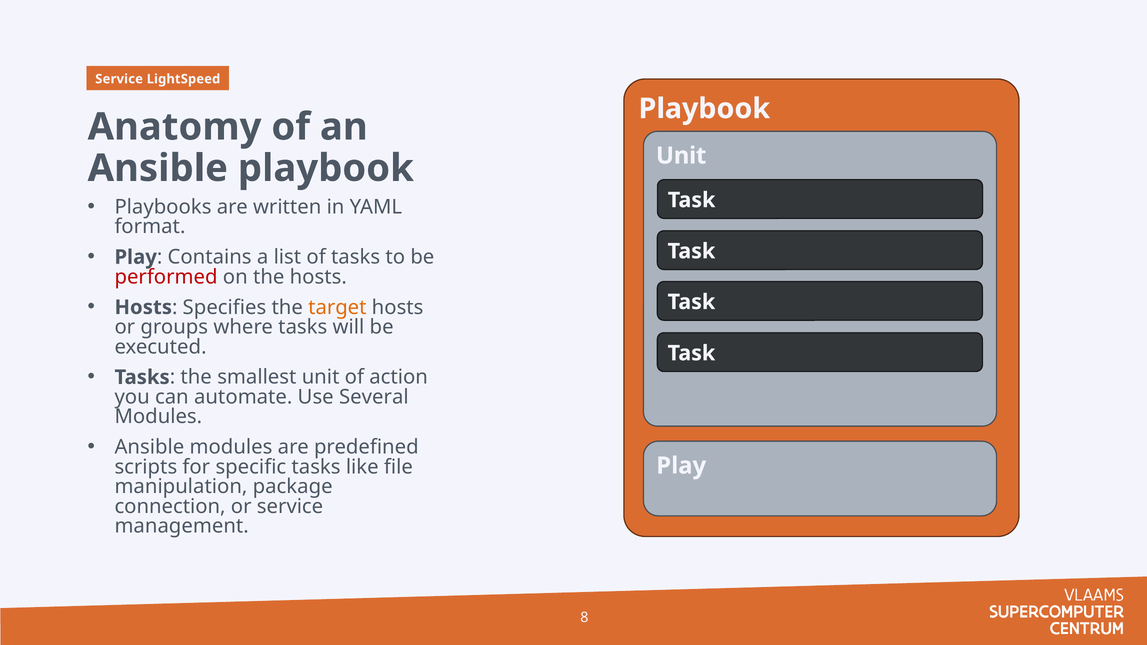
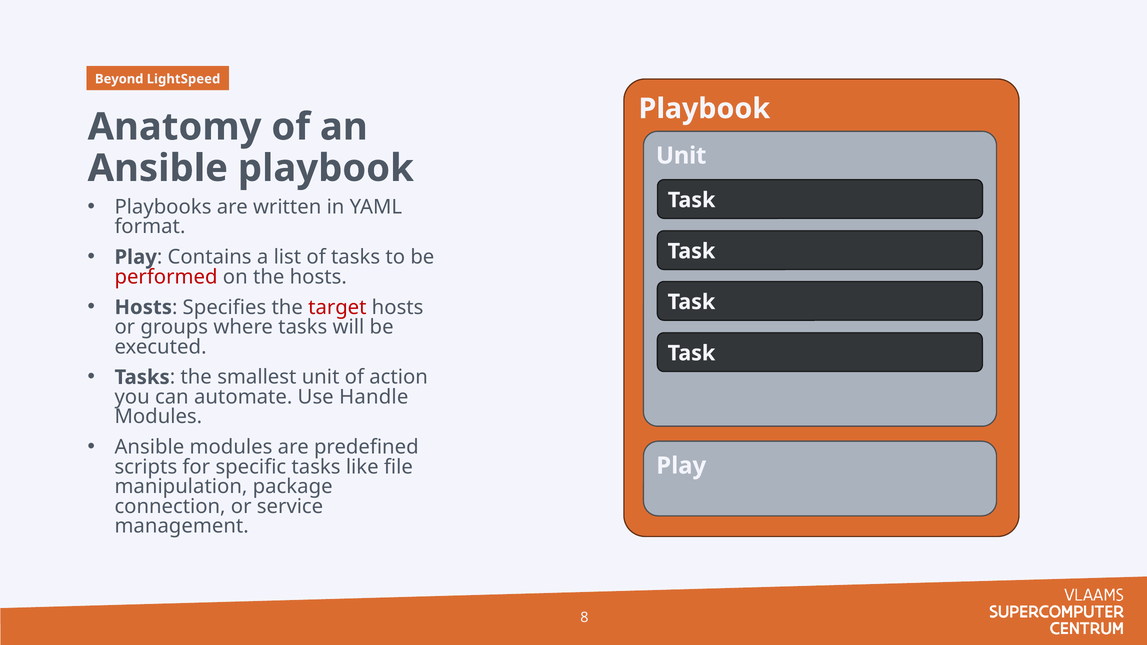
Service at (119, 79): Service -> Beyond
target colour: orange -> red
Several: Several -> Handle
